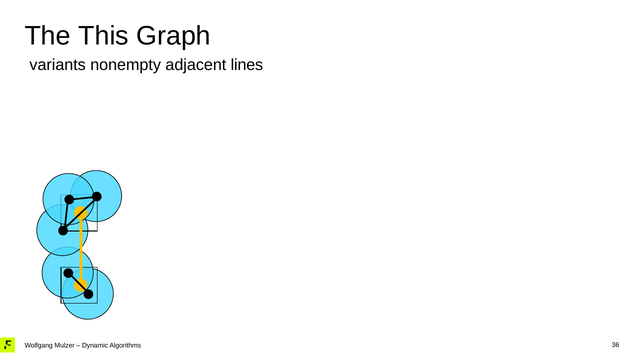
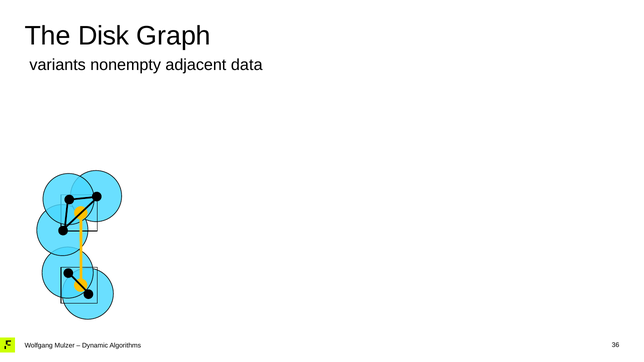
This: This -> Disk
lines: lines -> data
